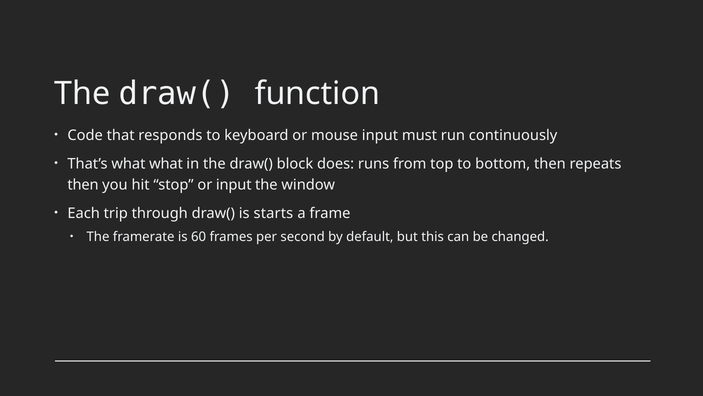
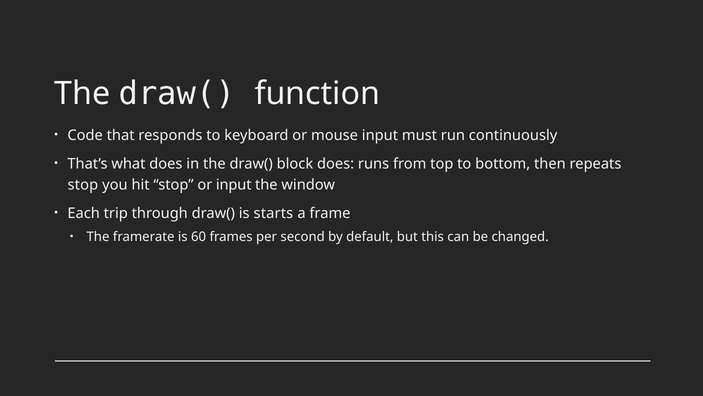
what what: what -> does
then at (83, 185): then -> stop
